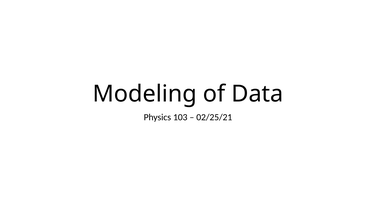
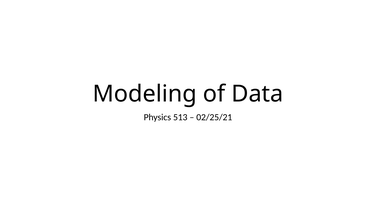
103: 103 -> 513
